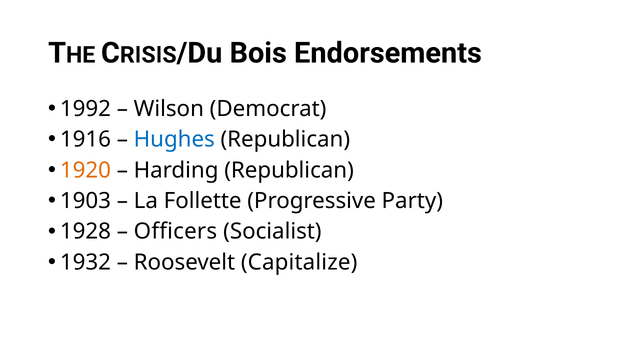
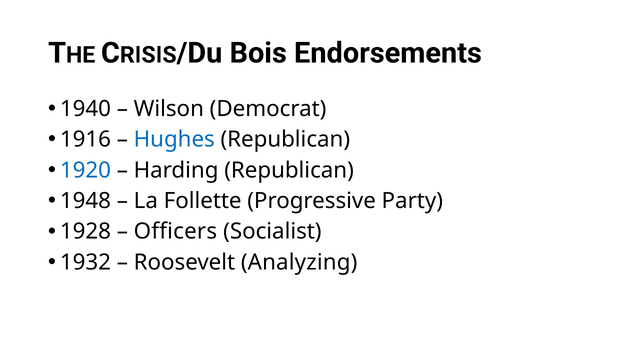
1992: 1992 -> 1940
1920 colour: orange -> blue
1903: 1903 -> 1948
Capitalize: Capitalize -> Analyzing
